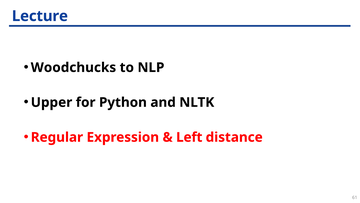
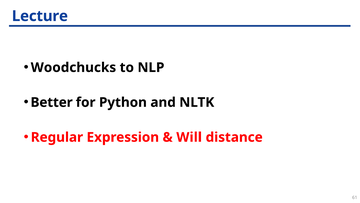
Upper: Upper -> Better
Left: Left -> Will
